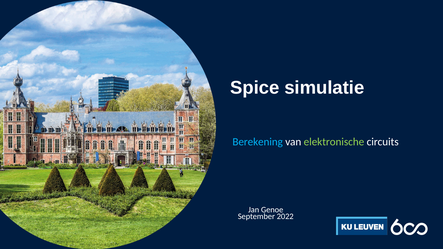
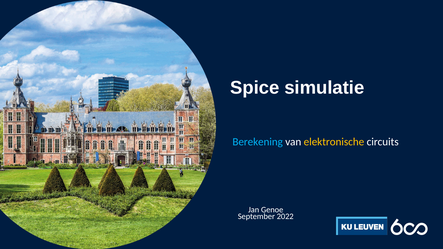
elektronische colour: light green -> yellow
